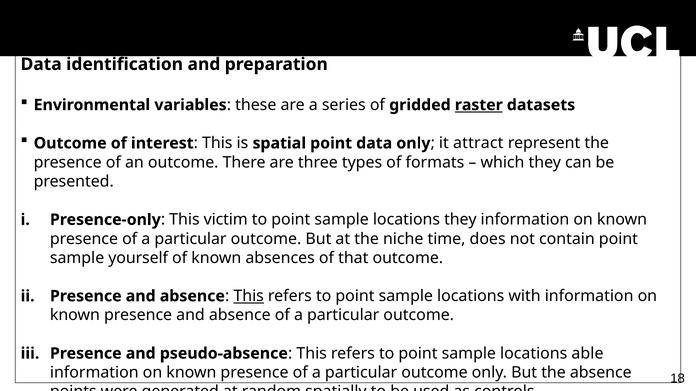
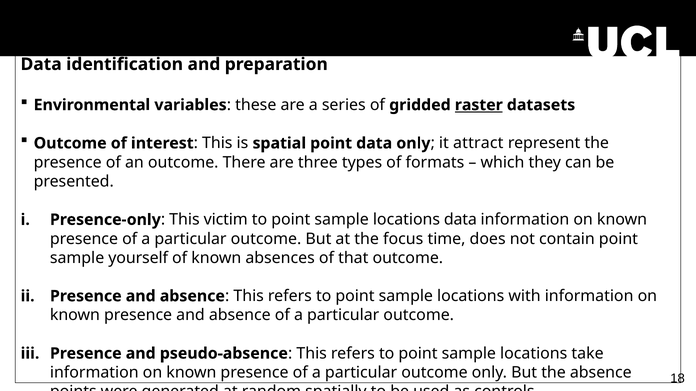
locations they: they -> data
niche: niche -> focus
This at (249, 296) underline: present -> none
able: able -> take
